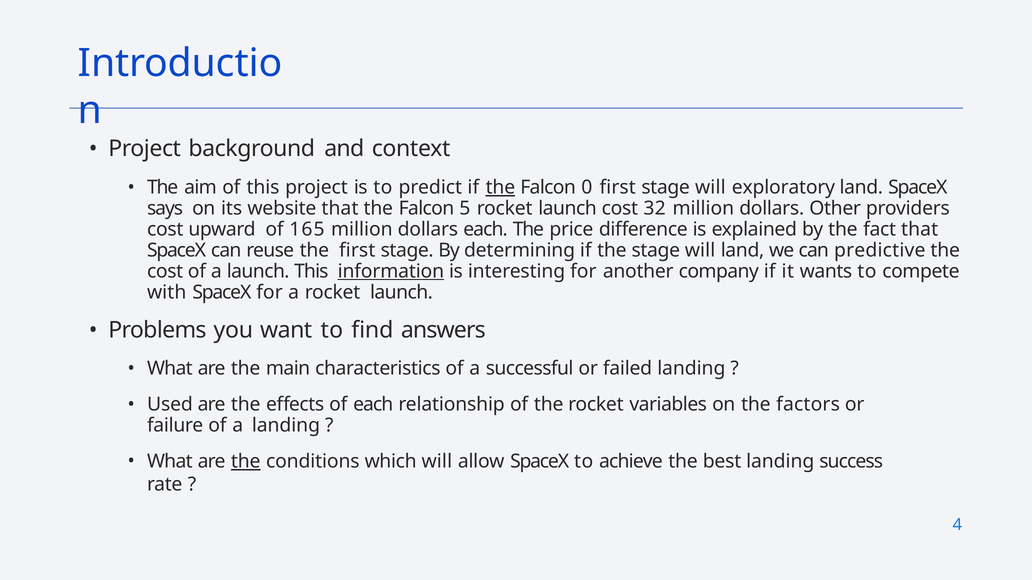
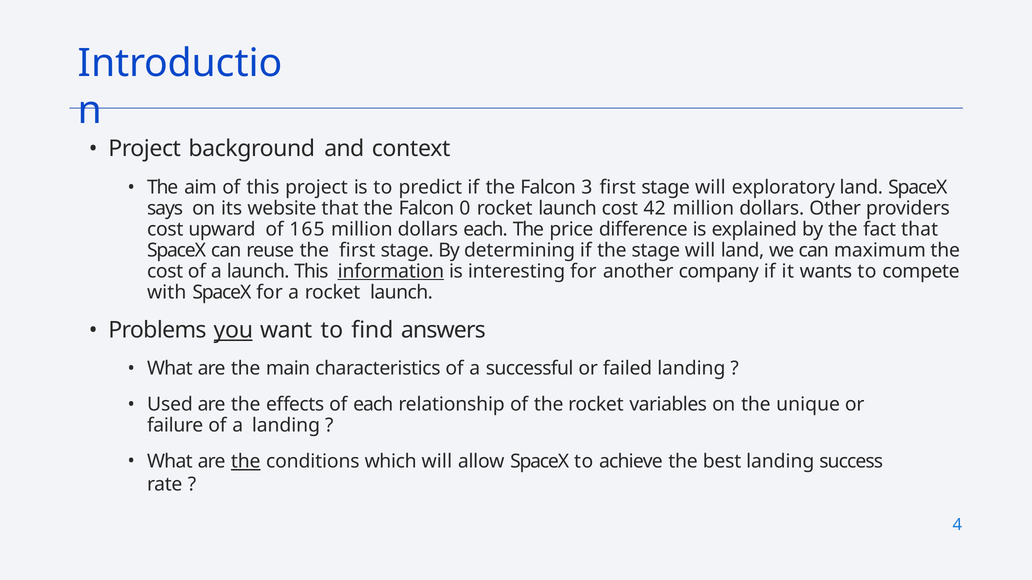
the at (500, 188) underline: present -> none
0: 0 -> 3
5: 5 -> 0
32: 32 -> 42
predictive: predictive -> maximum
you underline: none -> present
factors: factors -> unique
